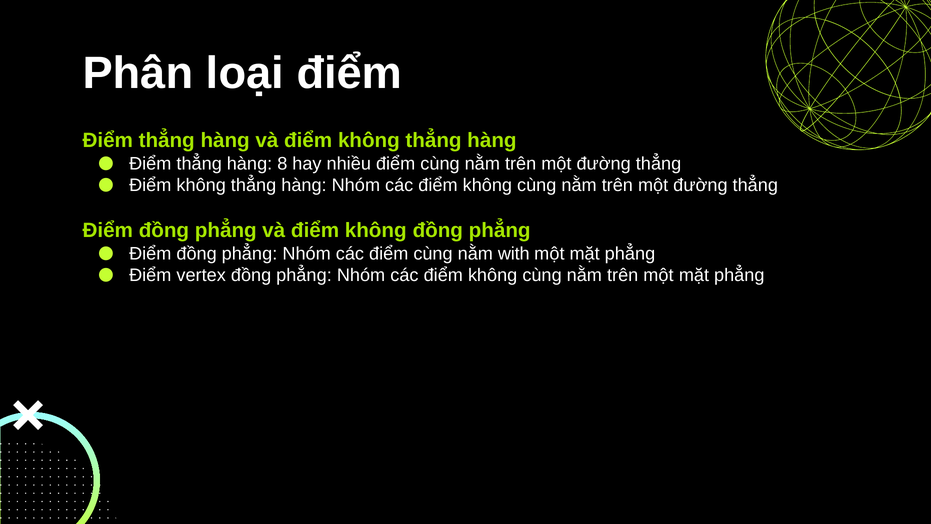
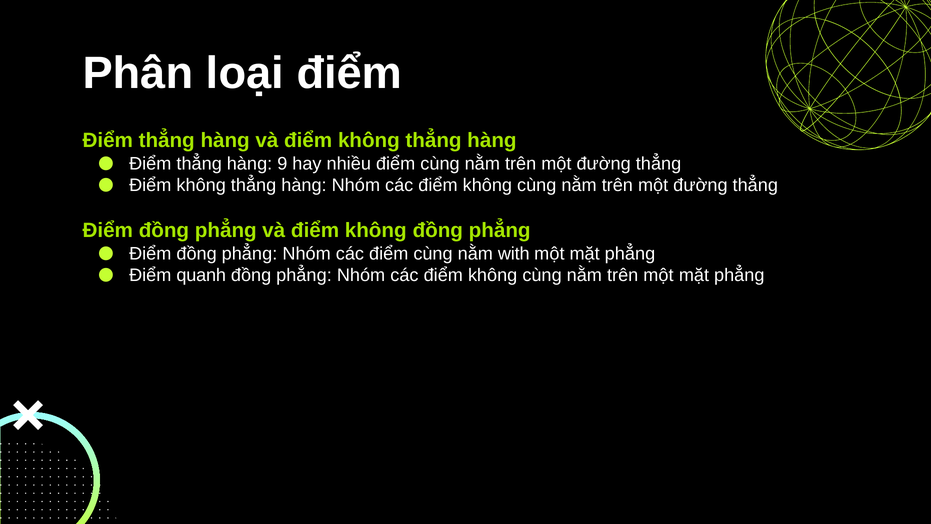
8: 8 -> 9
vertex: vertex -> quanh
